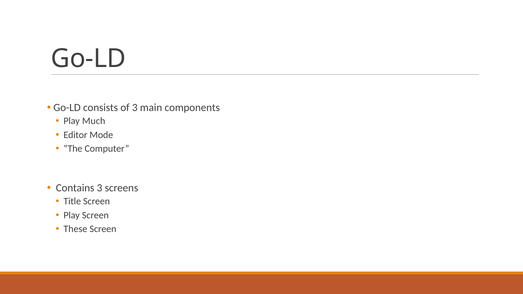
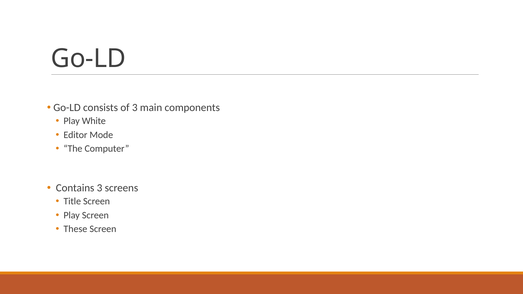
Much: Much -> White
